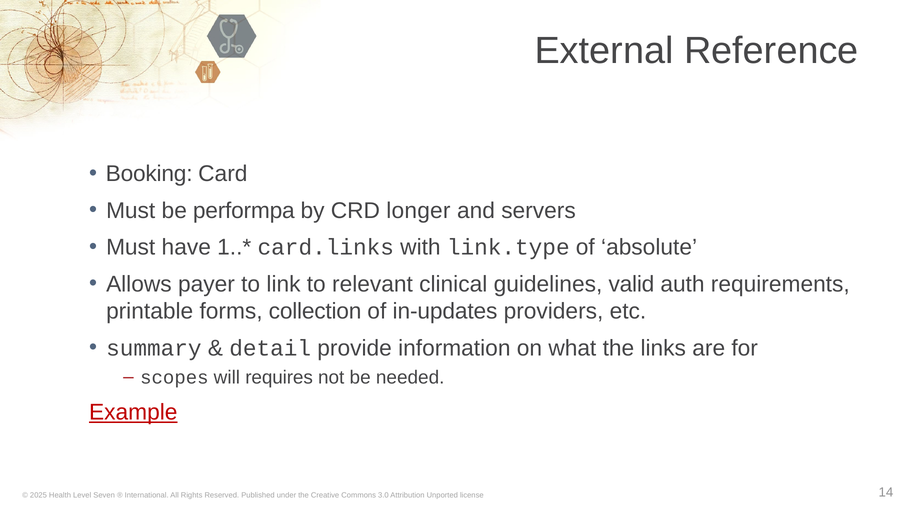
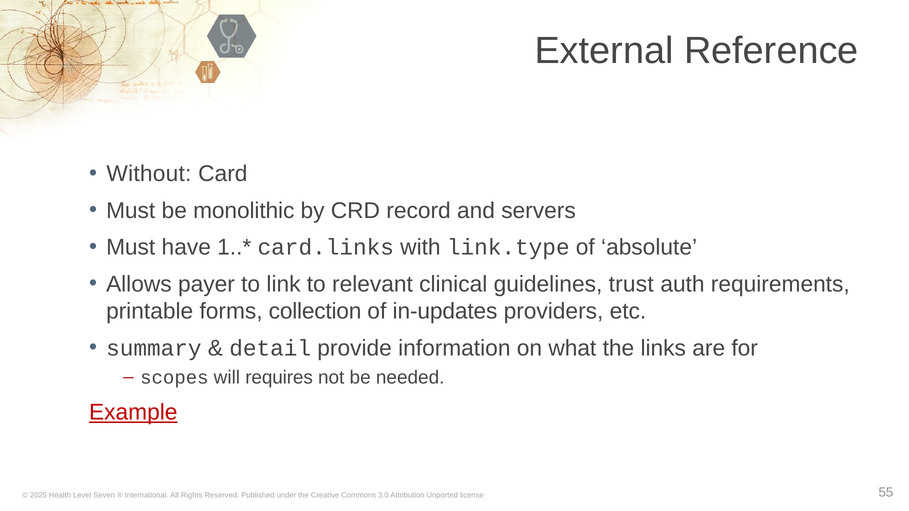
Booking: Booking -> Without
performpa: performpa -> monolithic
longer: longer -> record
valid: valid -> trust
14: 14 -> 55
